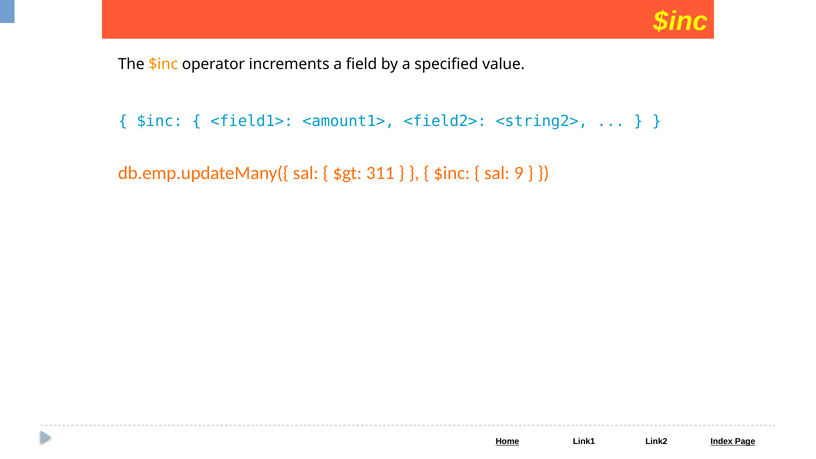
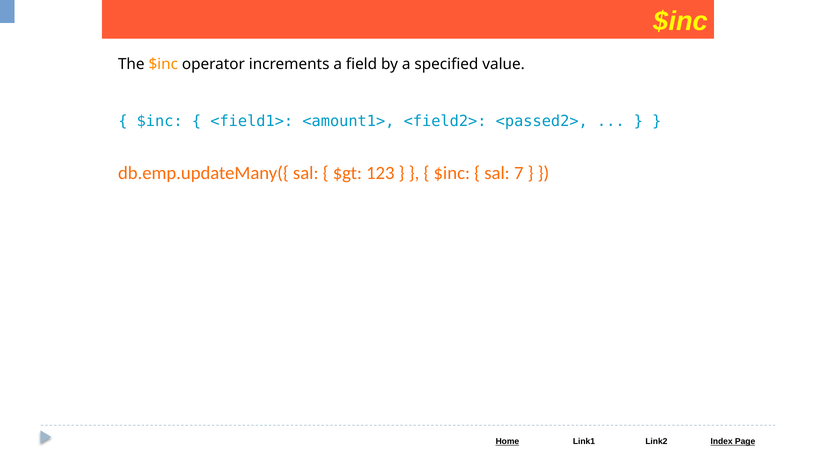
<string2>: <string2> -> <passed2>
311: 311 -> 123
9: 9 -> 7
